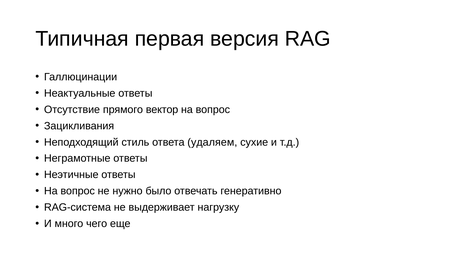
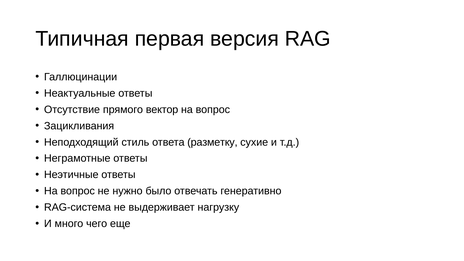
удаляем: удаляем -> разметку
